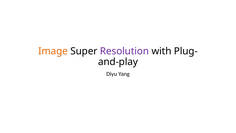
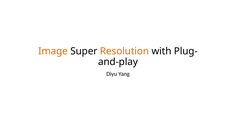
Resolution colour: purple -> orange
